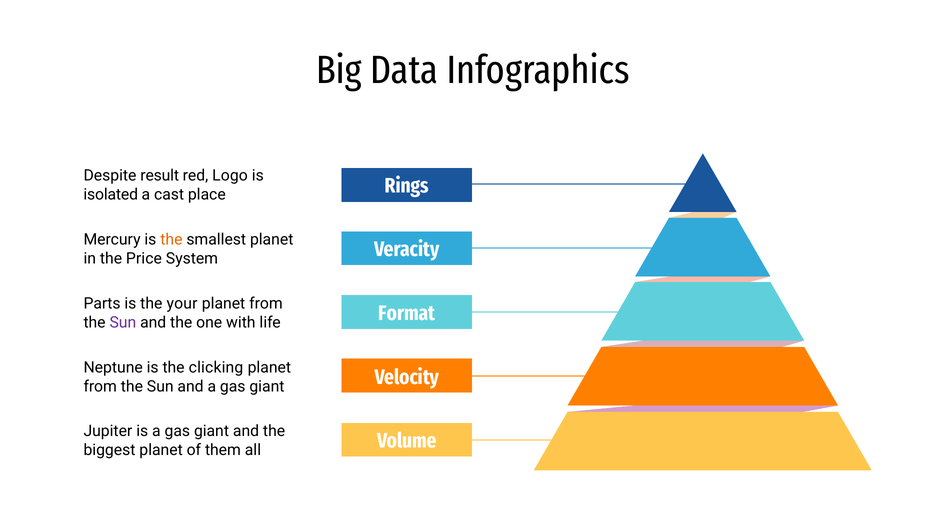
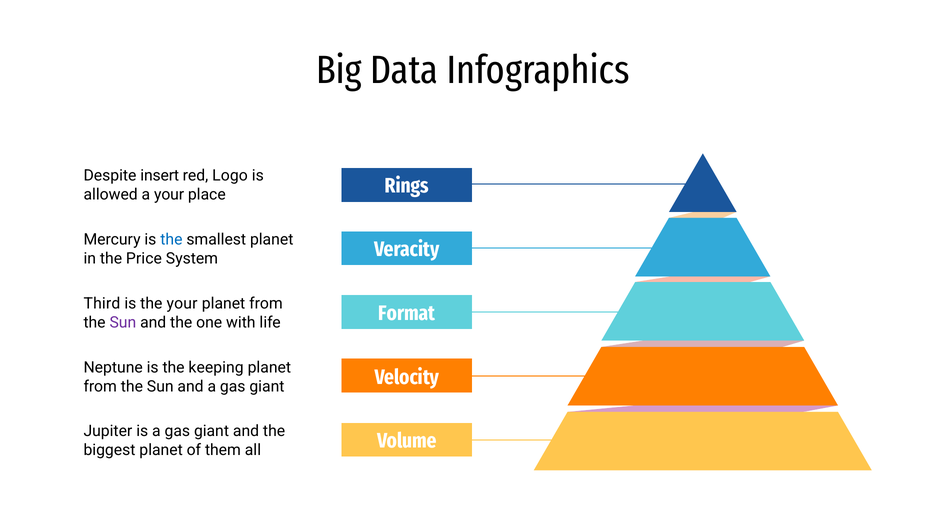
result: result -> insert
isolated: isolated -> allowed
a cast: cast -> your
the at (171, 240) colour: orange -> blue
Parts: Parts -> Third
clicking: clicking -> keeping
